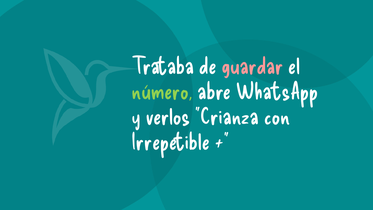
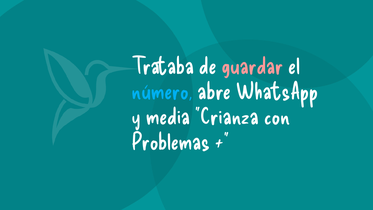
número colour: light green -> light blue
verlos: verlos -> media
Irrepetible: Irrepetible -> Problemas
